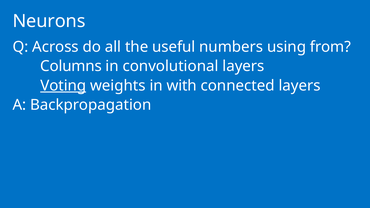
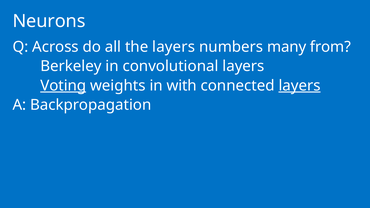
the useful: useful -> layers
using: using -> many
Columns: Columns -> Berkeley
layers at (300, 86) underline: none -> present
